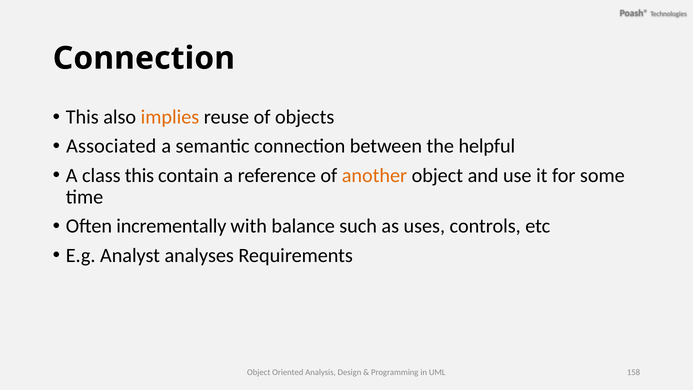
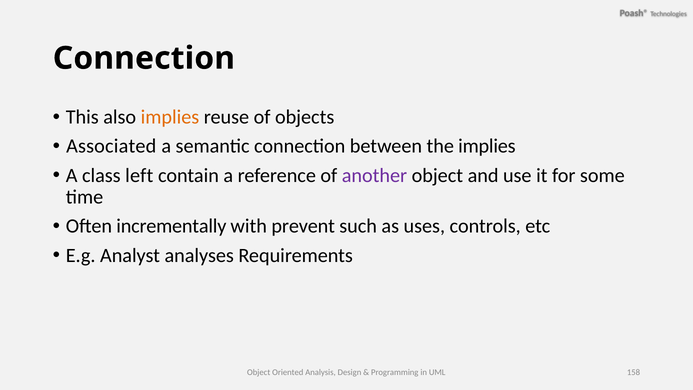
the helpful: helpful -> implies
class this: this -> left
another colour: orange -> purple
balance: balance -> prevent
